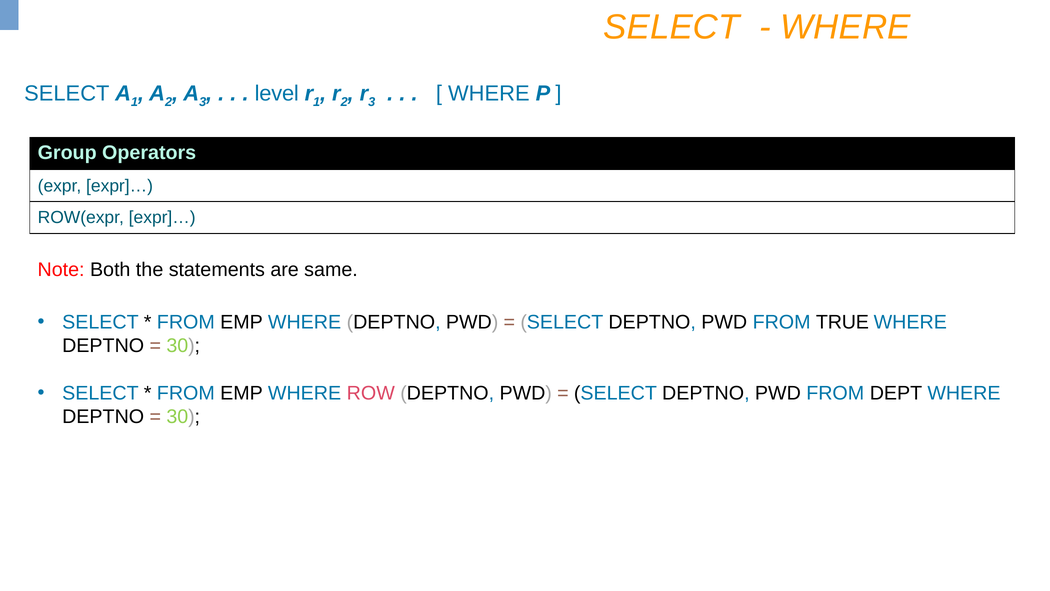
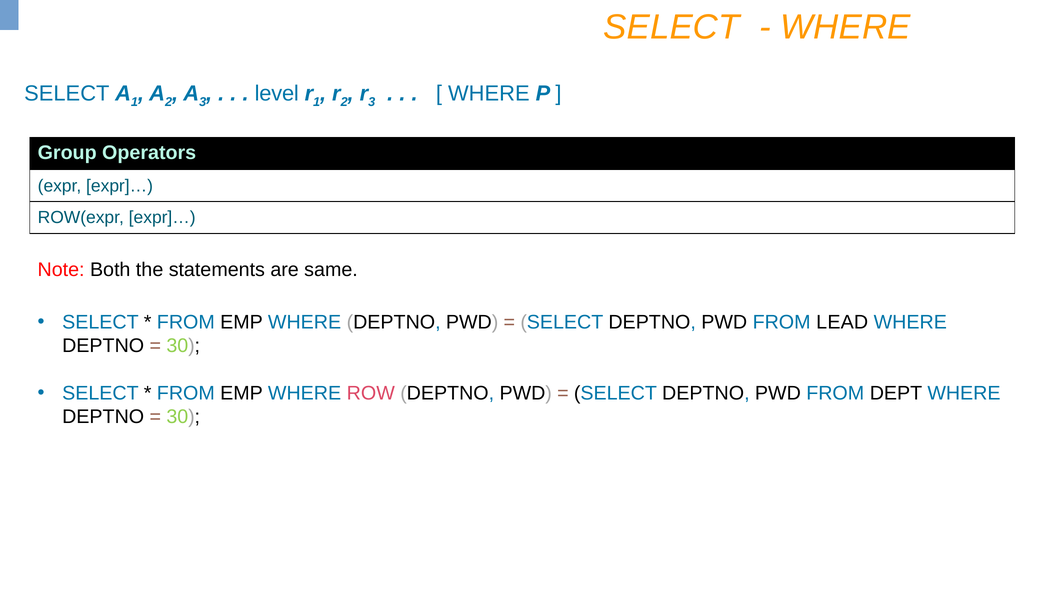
TRUE: TRUE -> LEAD
